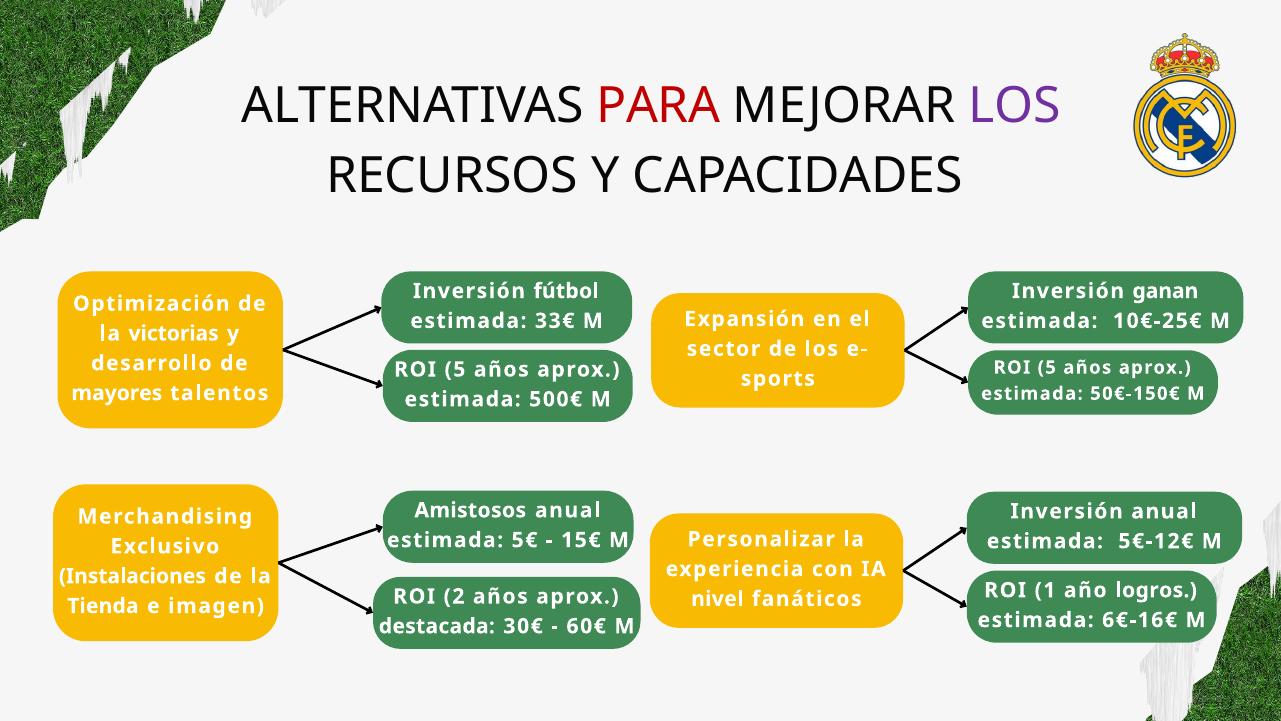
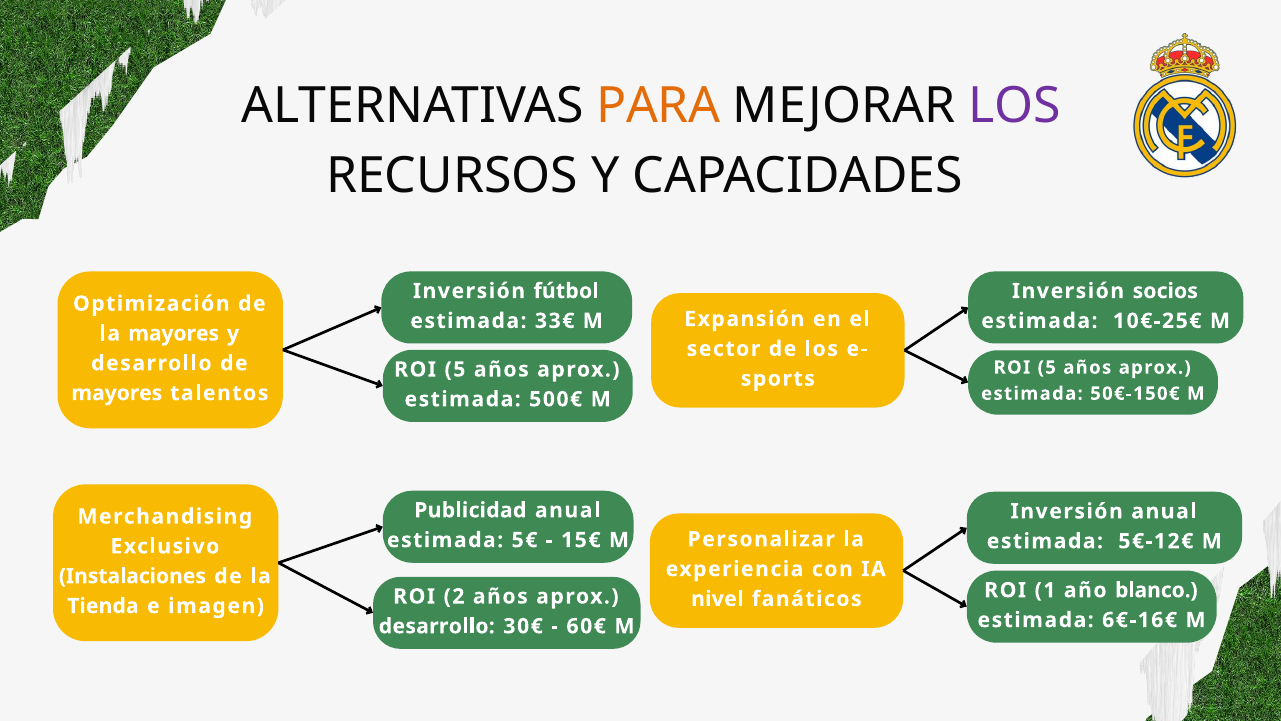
PARA colour: red -> orange
ganan: ganan -> socios
la victorias: victorias -> mayores
Amistosos: Amistosos -> Publicidad
logros: logros -> blanco
destacada at (437, 626): destacada -> desarrollo
